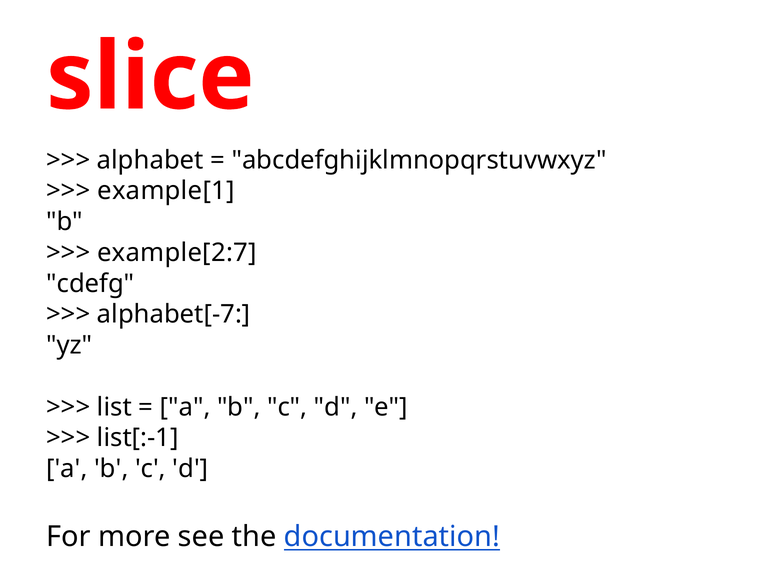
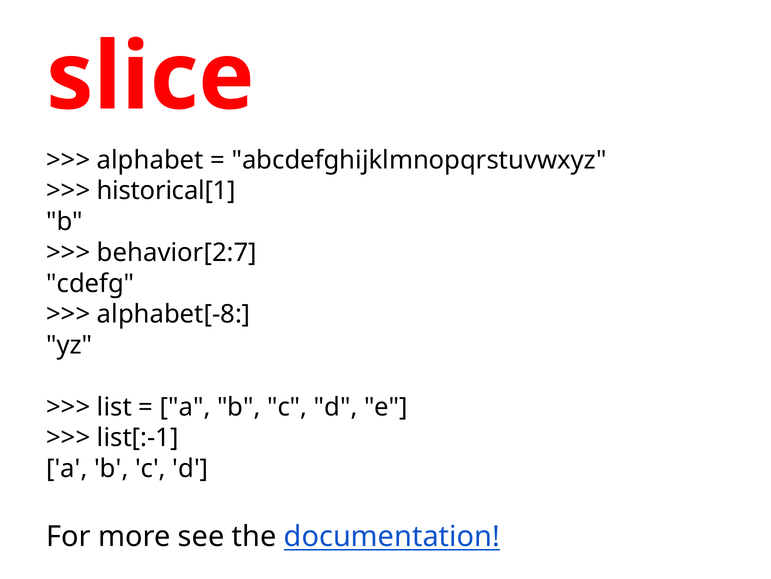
example[1: example[1 -> historical[1
example[2:7: example[2:7 -> behavior[2:7
alphabet[-7: alphabet[-7 -> alphabet[-8
